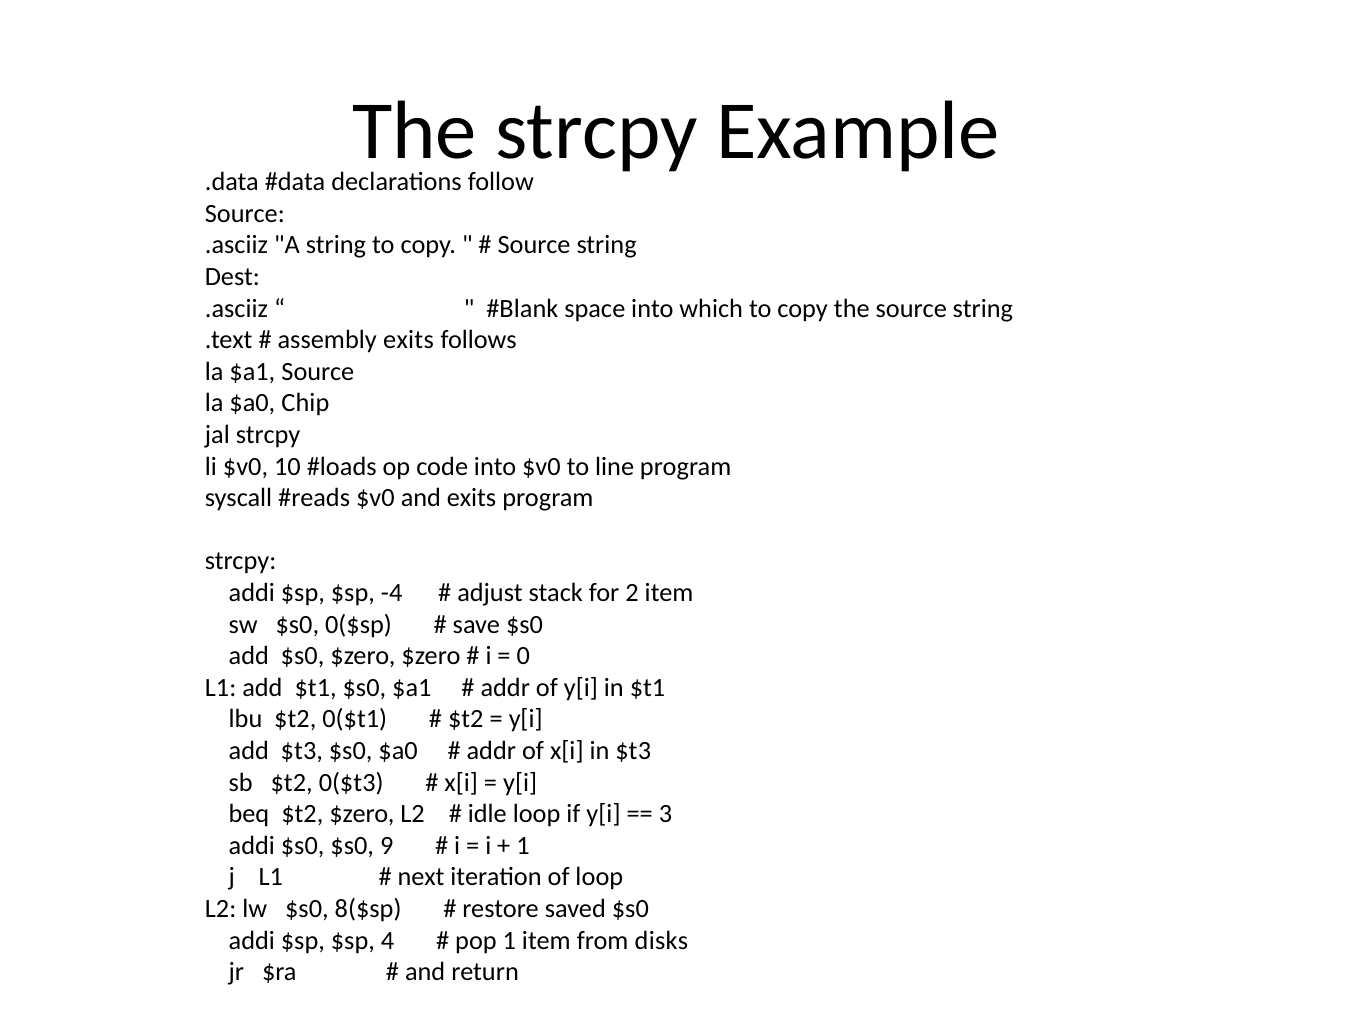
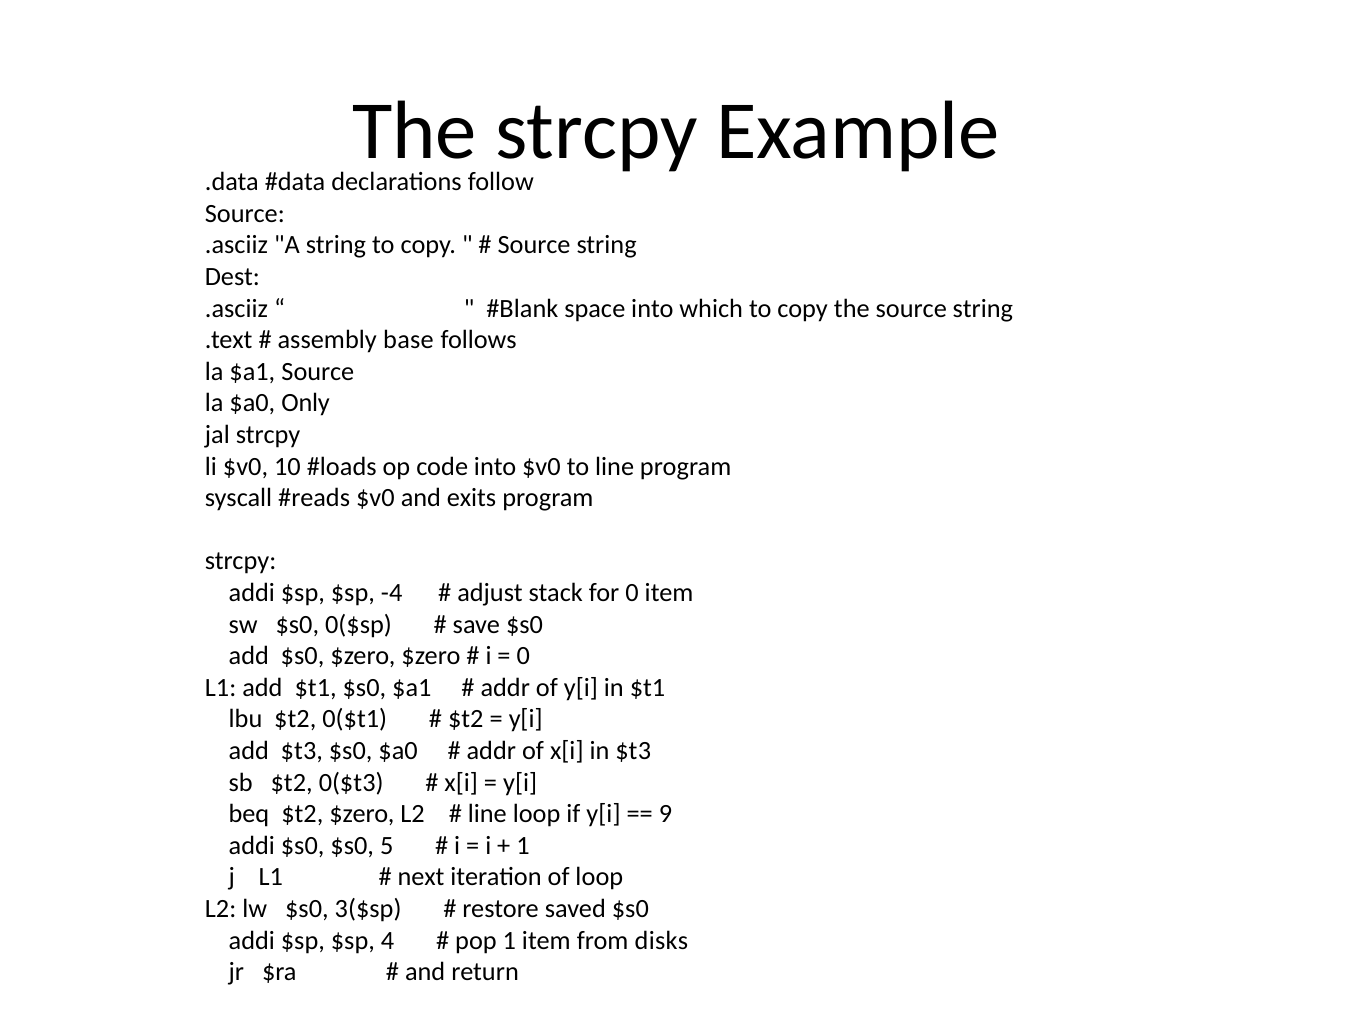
assembly exits: exits -> base
Chip: Chip -> Only
for 2: 2 -> 0
idle at (487, 814): idle -> line
3: 3 -> 9
9: 9 -> 5
8($sp: 8($sp -> 3($sp
